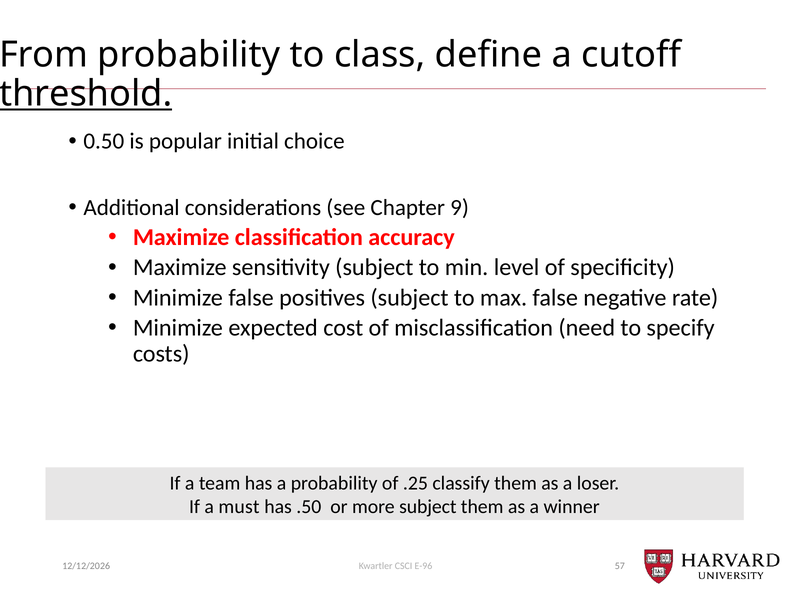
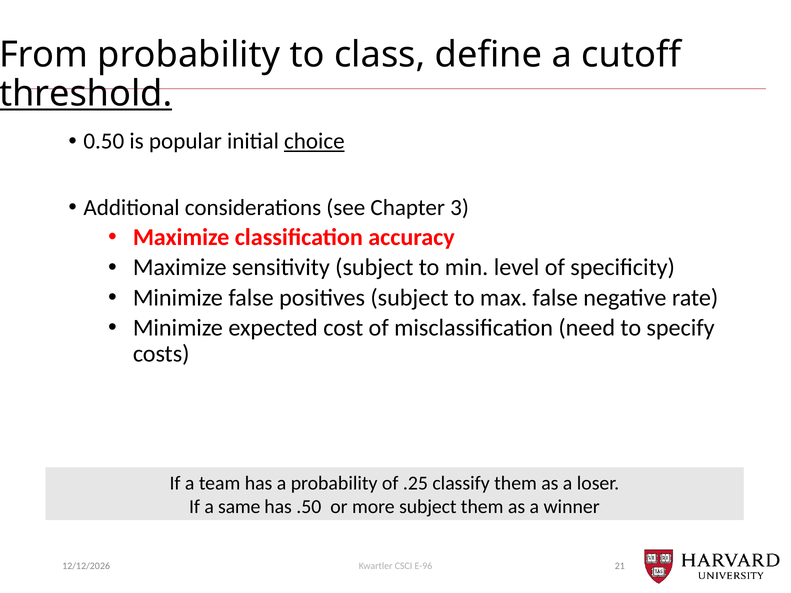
choice underline: none -> present
9: 9 -> 3
must: must -> same
57: 57 -> 21
